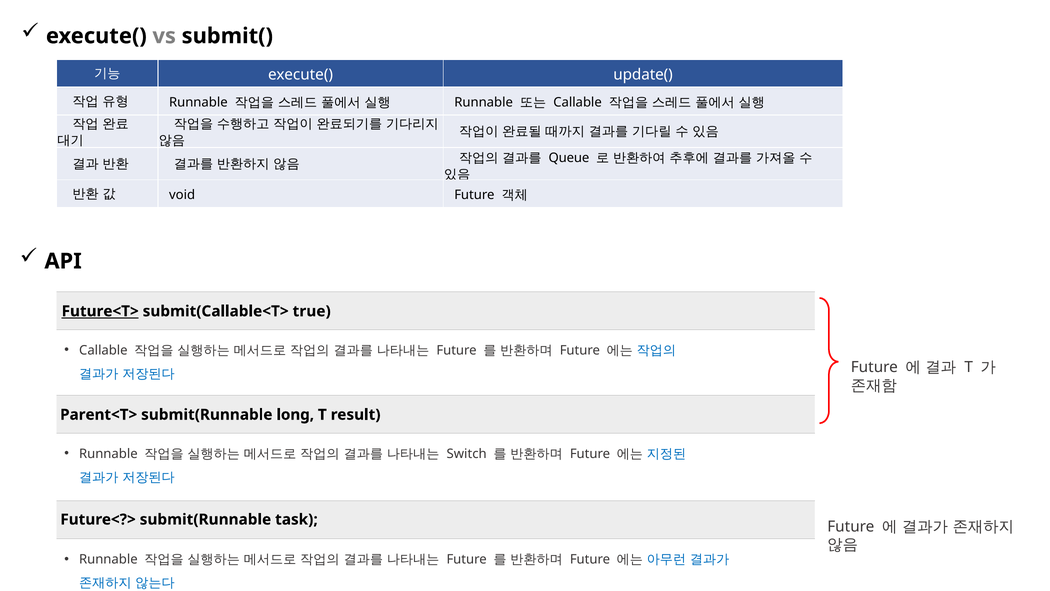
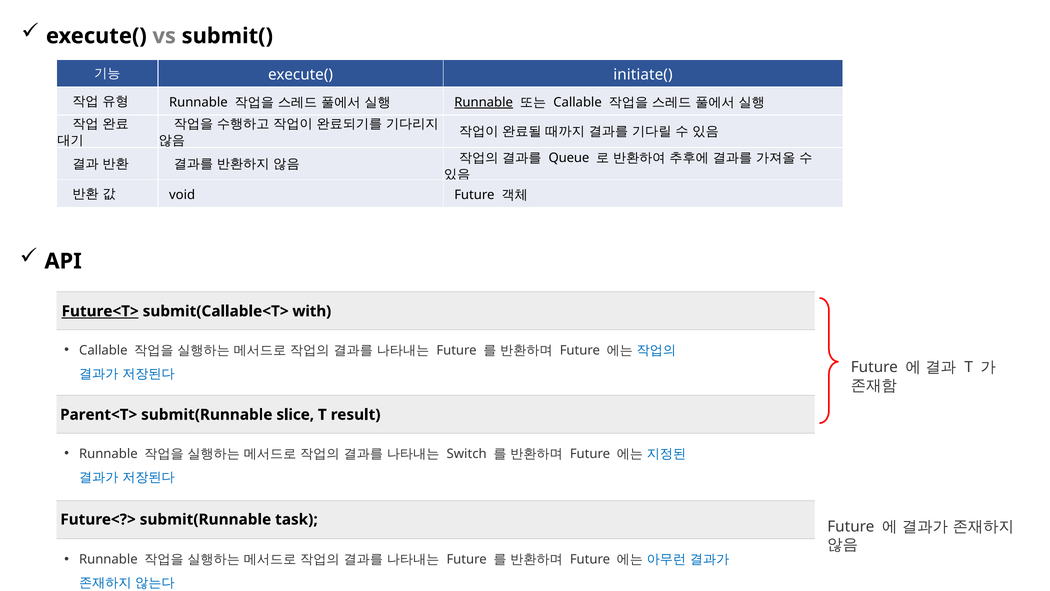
update(: update( -> initiate(
Runnable at (484, 102) underline: none -> present
true: true -> with
long: long -> slice
